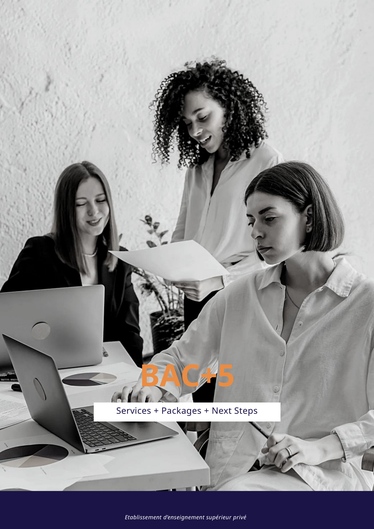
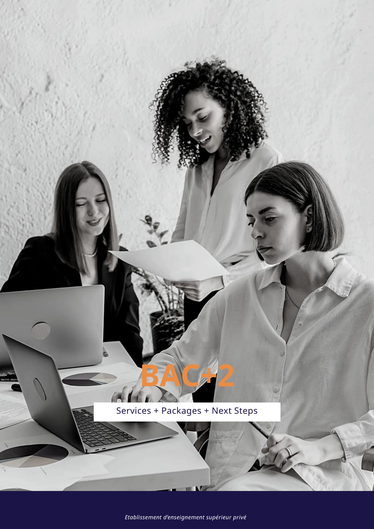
BAC+5: BAC+5 -> BAC+2
